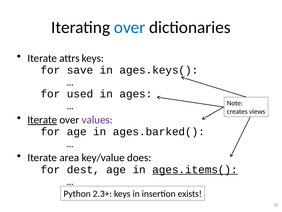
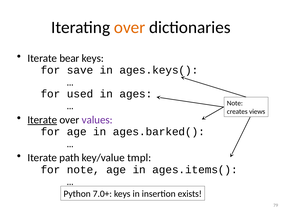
over at (130, 27) colour: blue -> orange
attrs: attrs -> bear
area: area -> path
does: does -> tmpl
for dest: dest -> note
ages.items( underline: present -> none
2.3+: 2.3+ -> 7.0+
